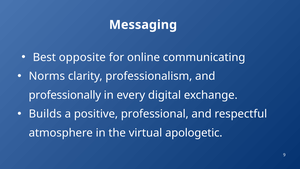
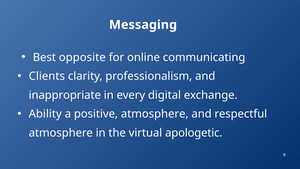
Norms: Norms -> Clients
professionally: professionally -> inappropriate
Builds: Builds -> Ability
positive professional: professional -> atmosphere
